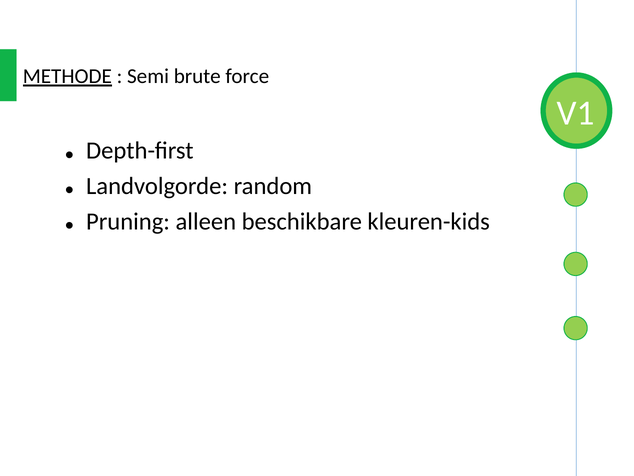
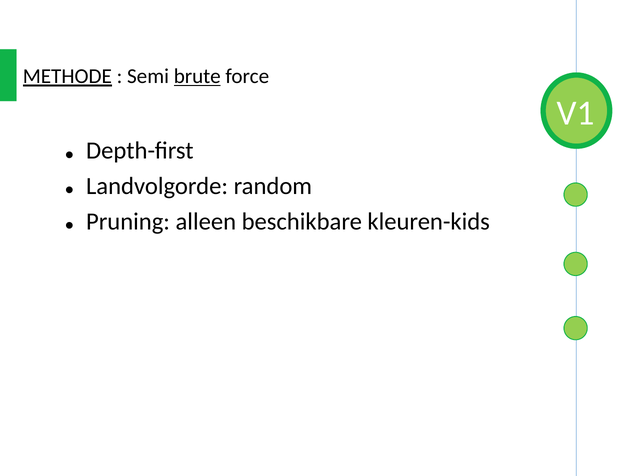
brute underline: none -> present
